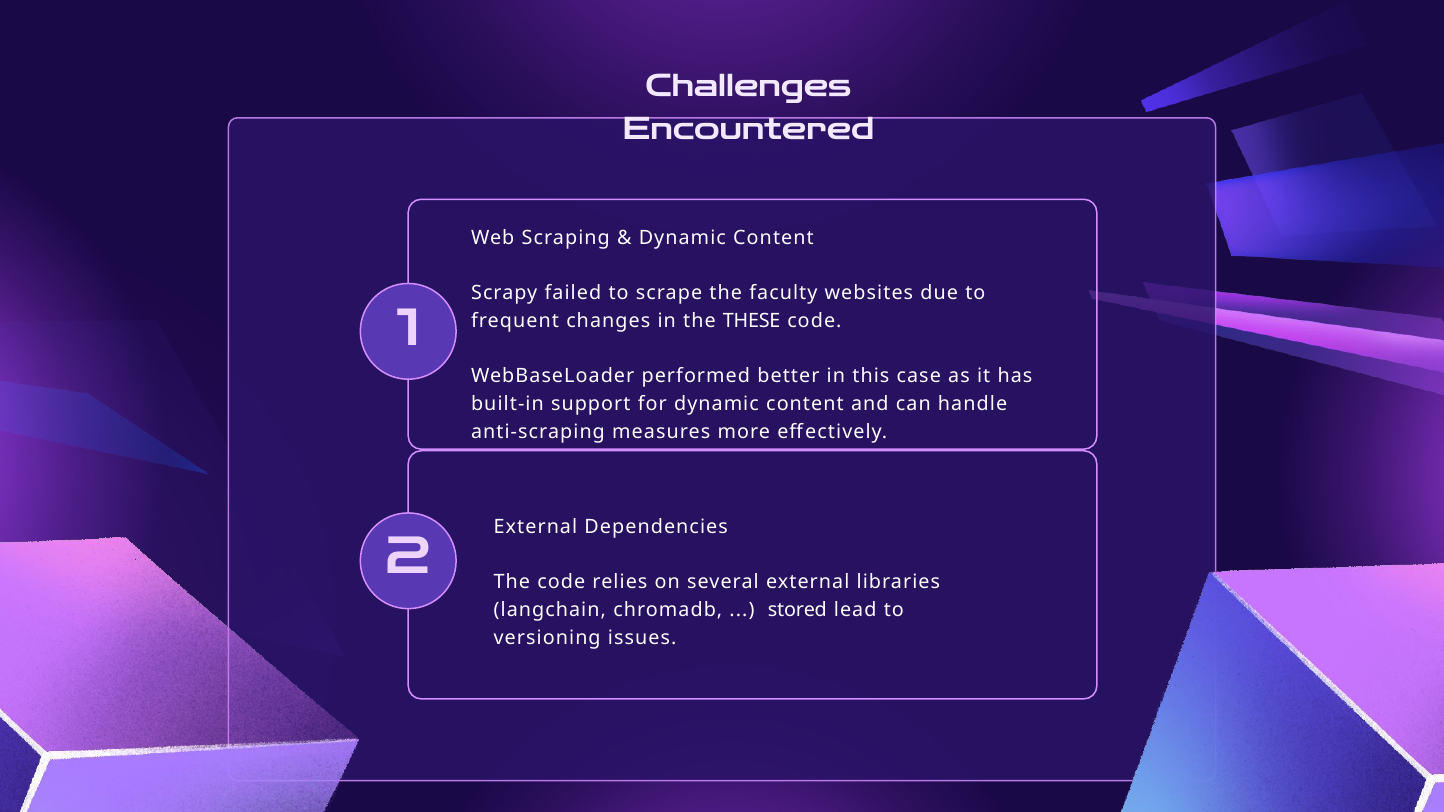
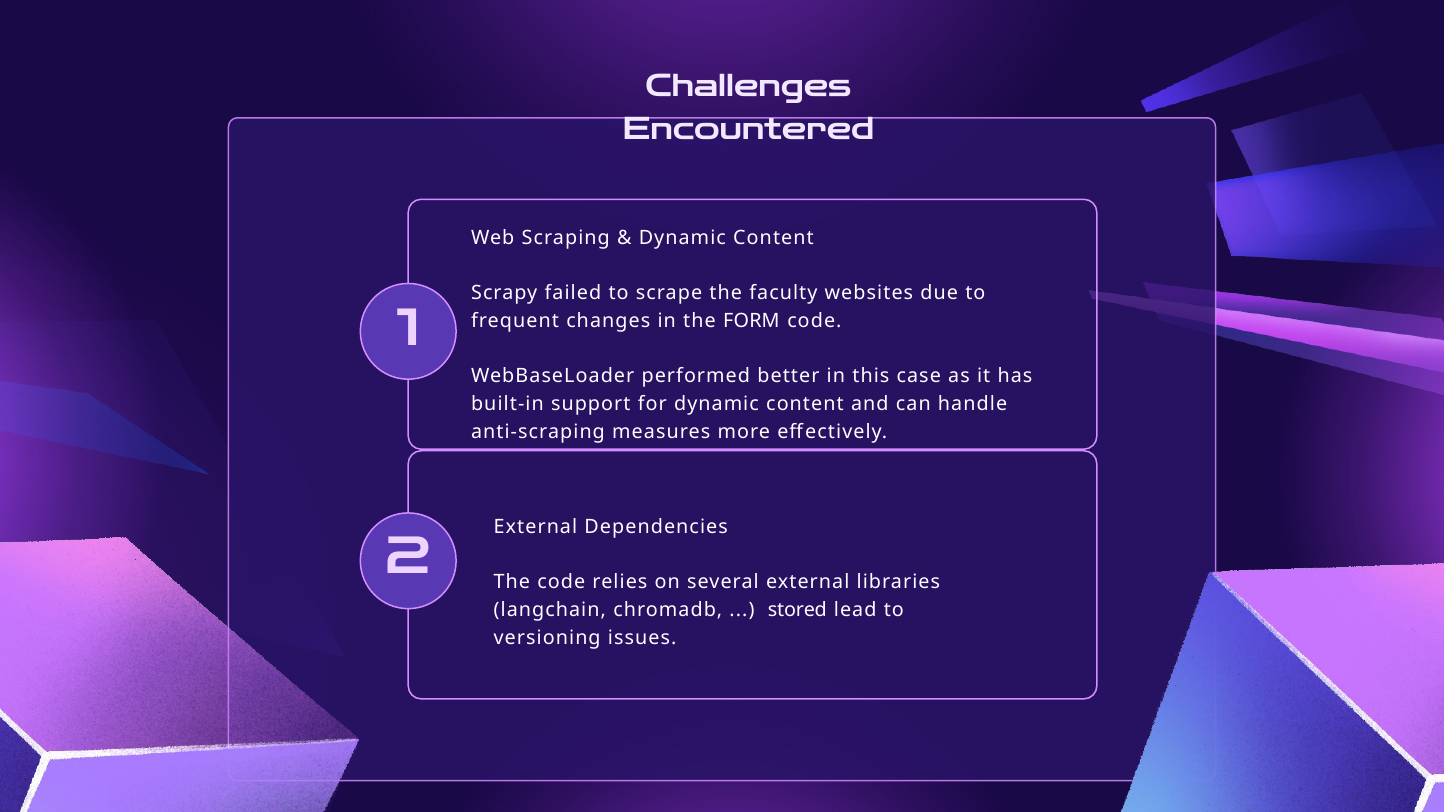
THESE: THESE -> FORM
